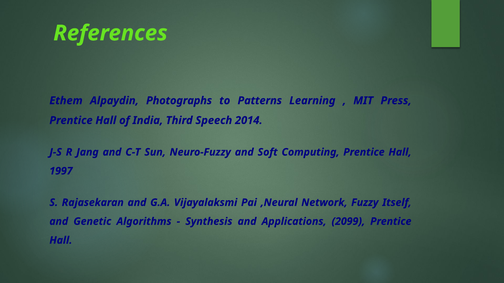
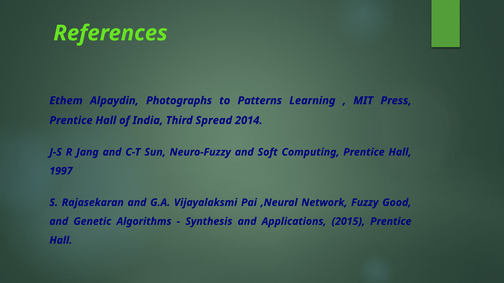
Speech: Speech -> Spread
Itself: Itself -> Good
2099: 2099 -> 2015
